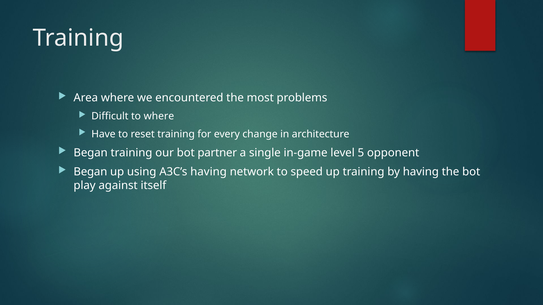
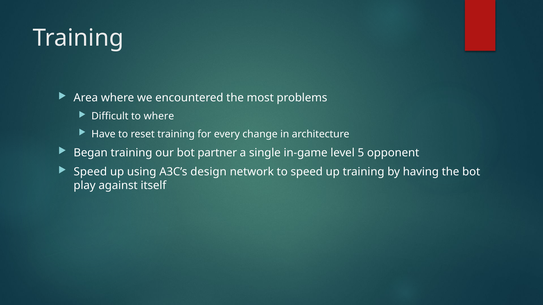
Began at (90, 172): Began -> Speed
A3C’s having: having -> design
